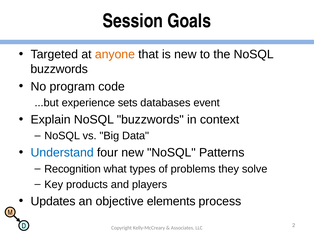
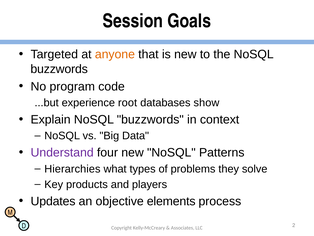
sets: sets -> root
event: event -> show
Understand colour: blue -> purple
Recognition: Recognition -> Hierarchies
